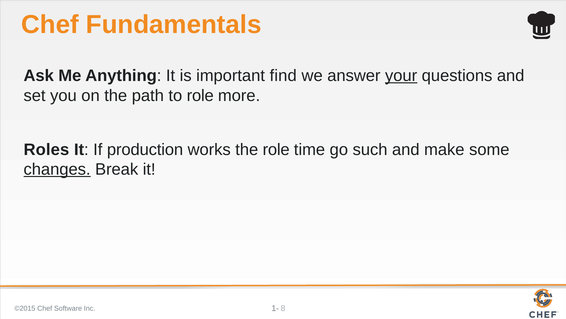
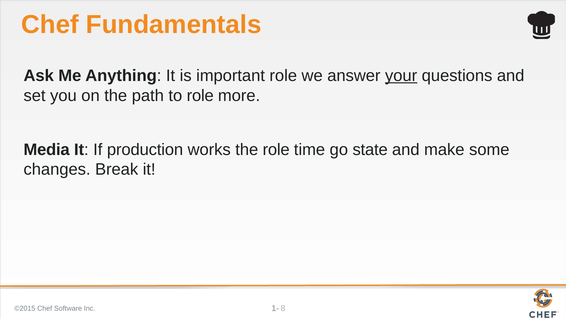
important find: find -> role
Roles: Roles -> Media
such: such -> state
changes underline: present -> none
